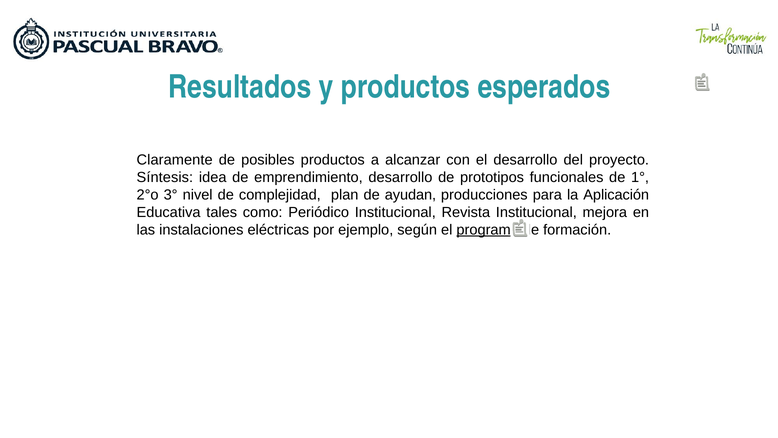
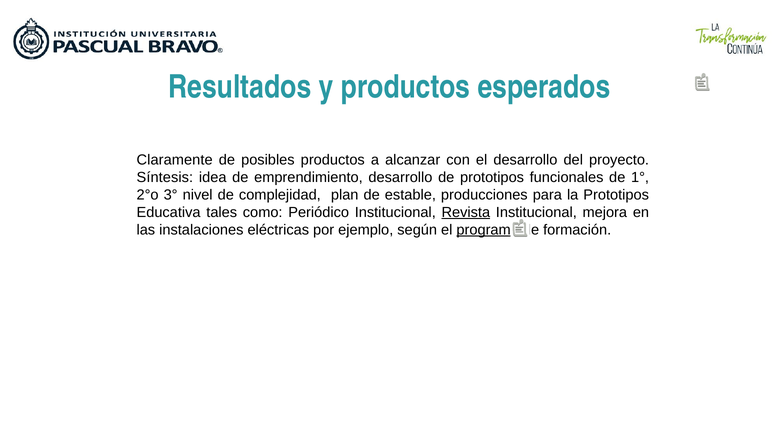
ayudan: ayudan -> estable
la Aplicación: Aplicación -> Prototipos
Revista underline: none -> present
